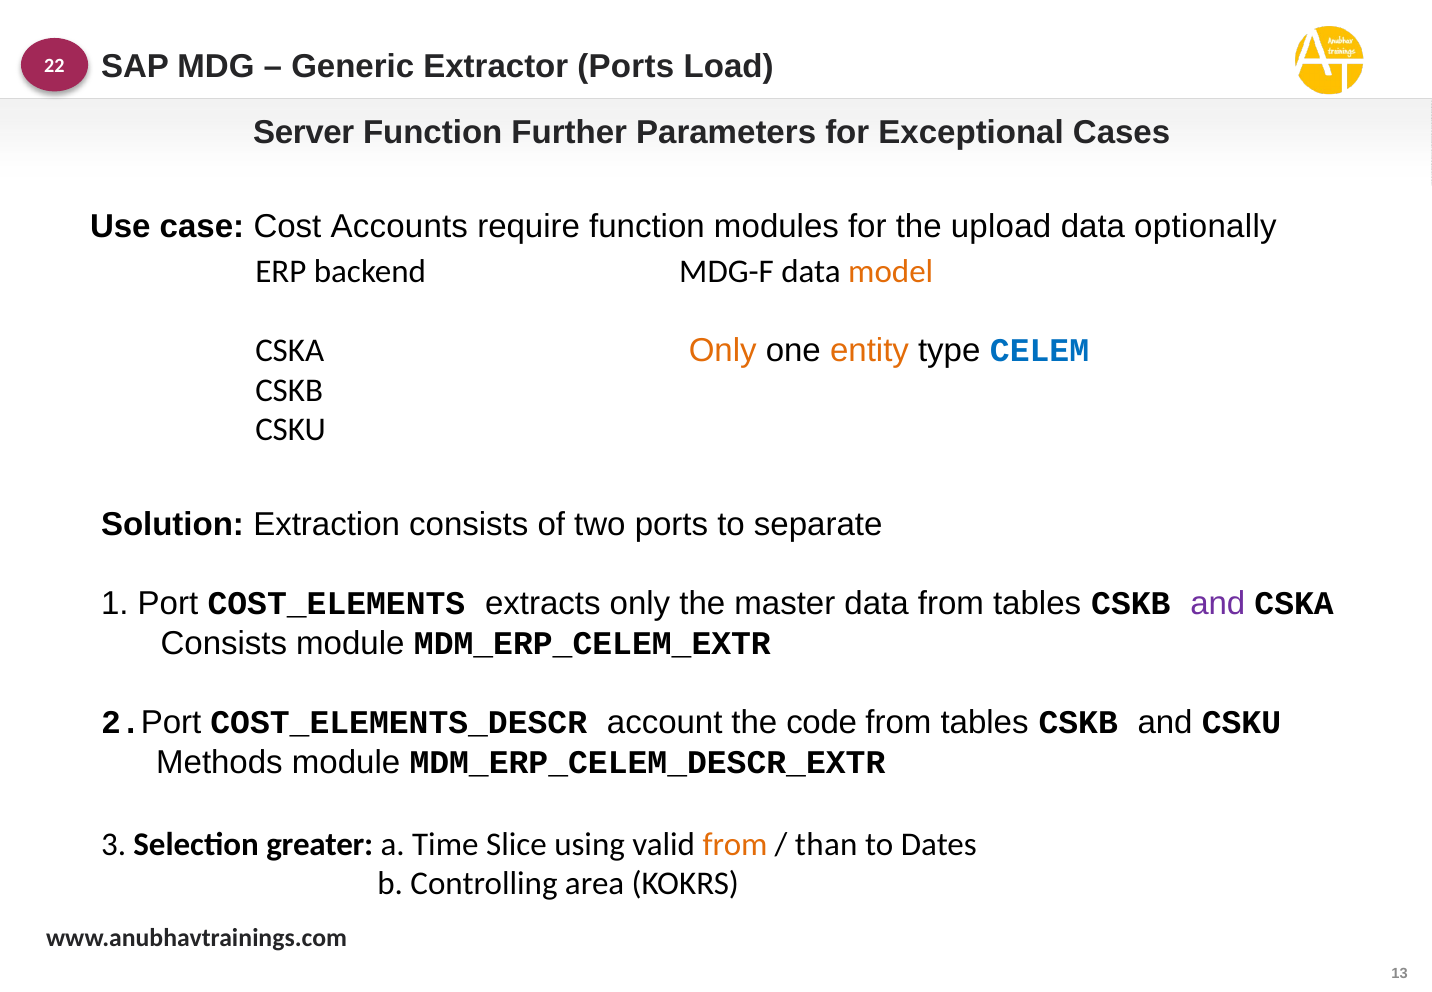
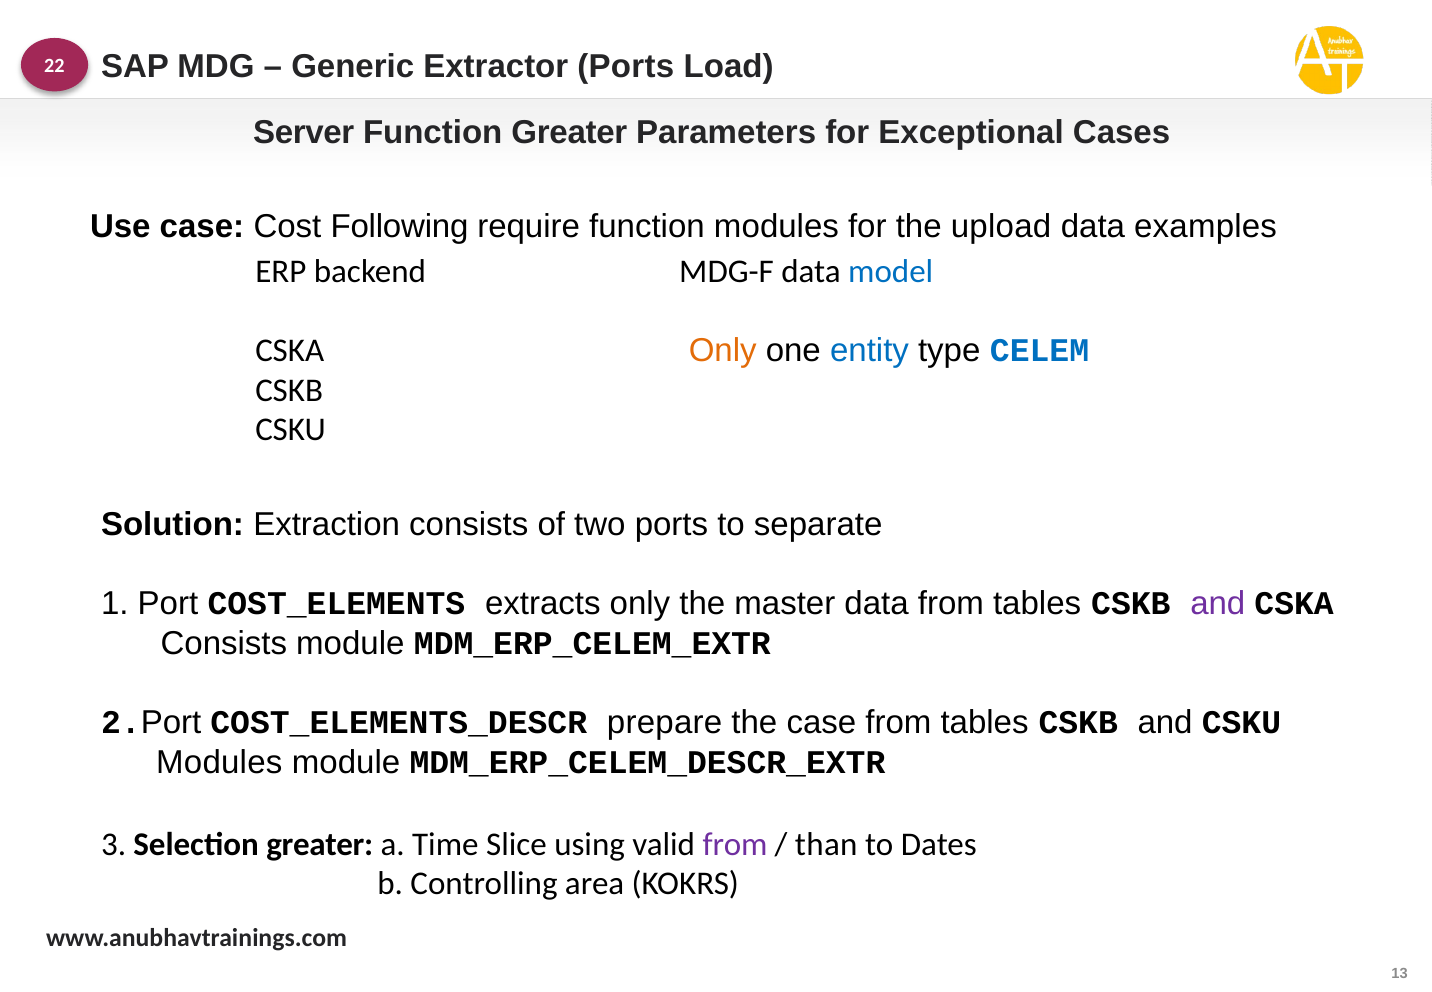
Function Further: Further -> Greater
Accounts: Accounts -> Following
optionally: optionally -> examples
model colour: orange -> blue
entity colour: orange -> blue
account: account -> prepare
the code: code -> case
Methods at (219, 762): Methods -> Modules
from at (735, 844) colour: orange -> purple
